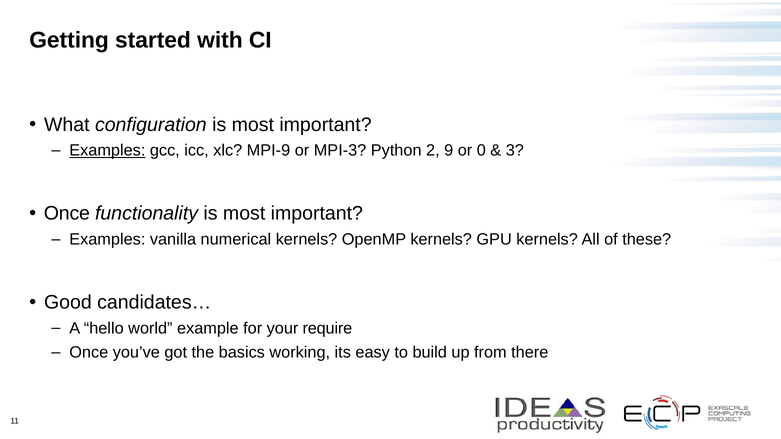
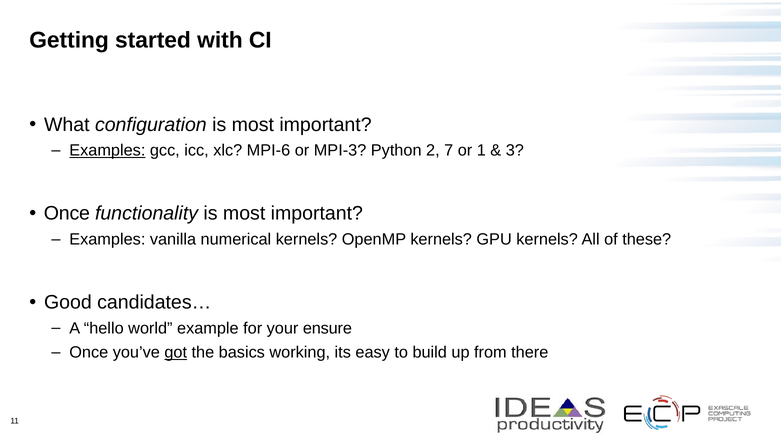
MPI-9: MPI-9 -> MPI-6
9: 9 -> 7
0: 0 -> 1
require: require -> ensure
got underline: none -> present
